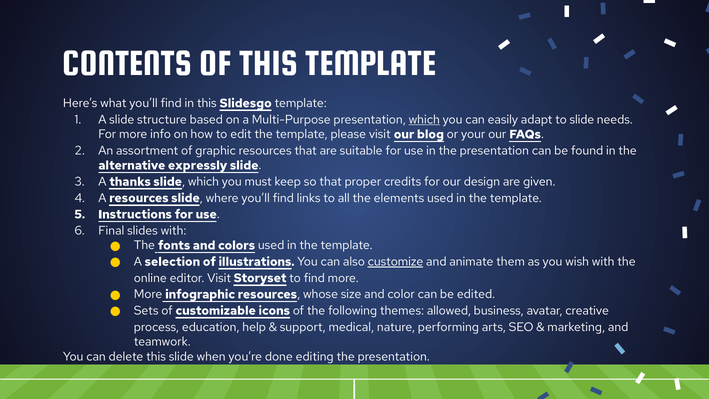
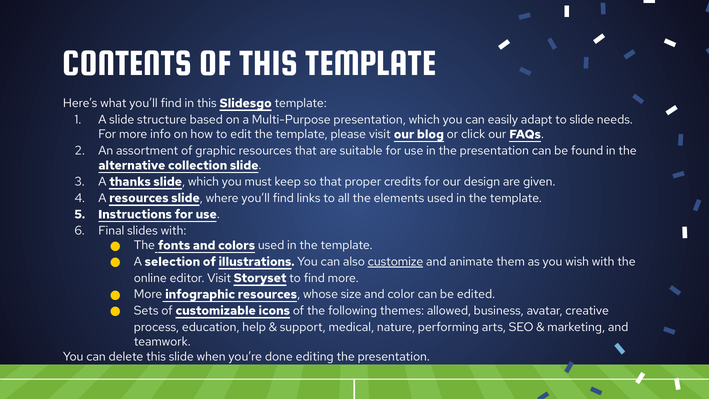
which at (424, 119) underline: present -> none
your: your -> click
expressly: expressly -> collection
